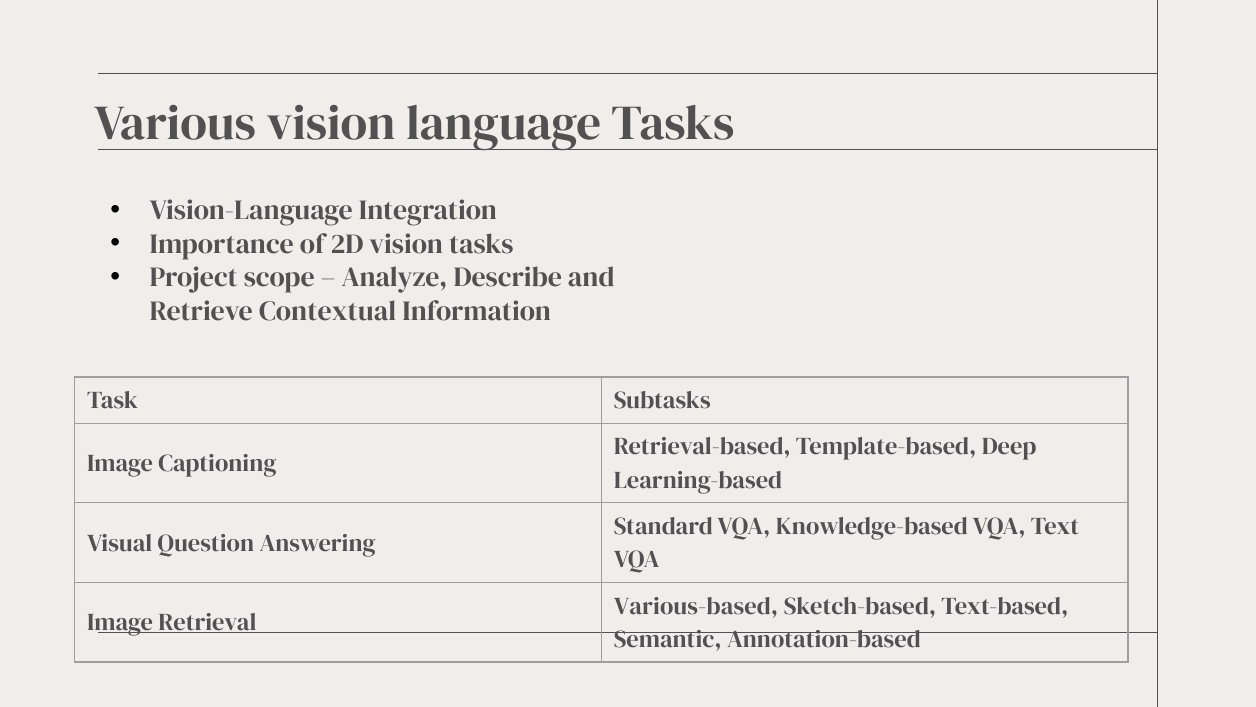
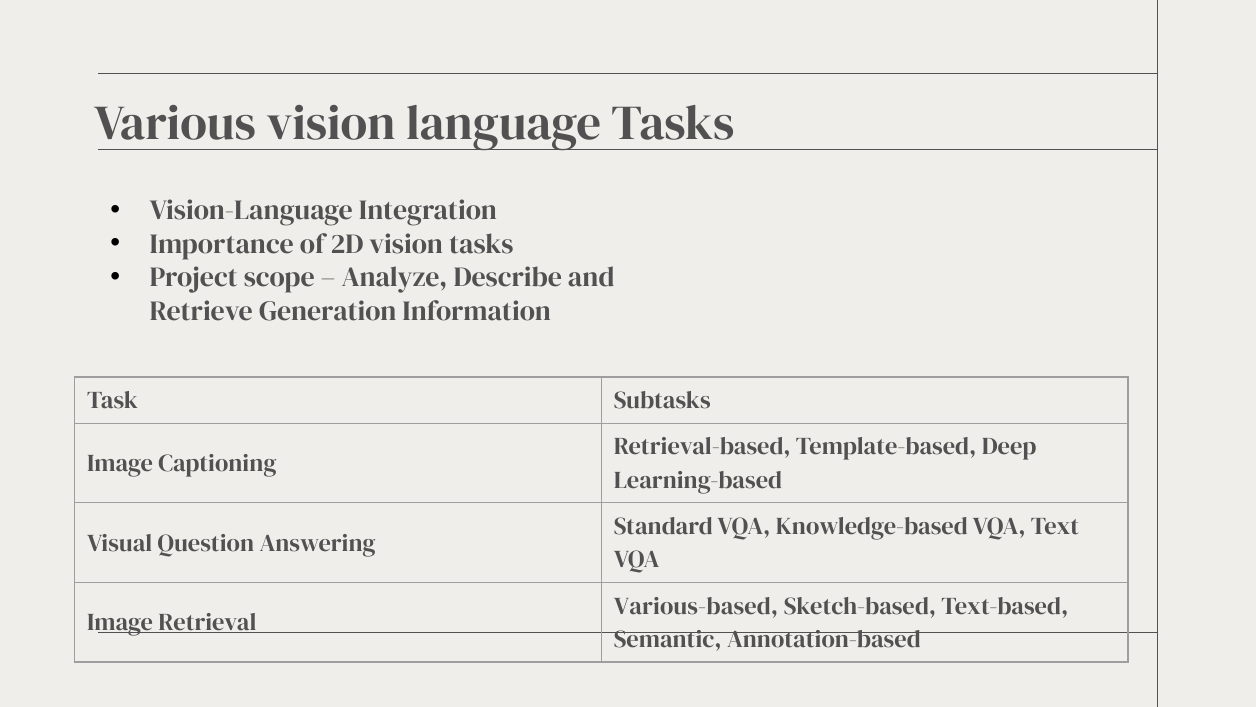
Contextual: Contextual -> Generation
